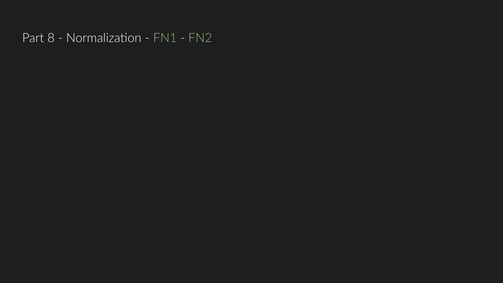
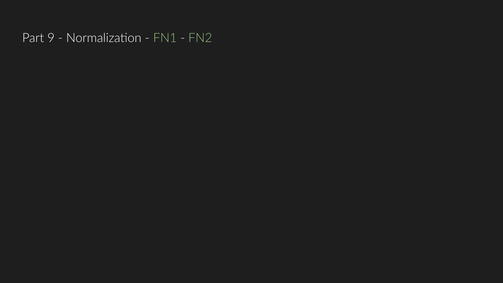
8: 8 -> 9
